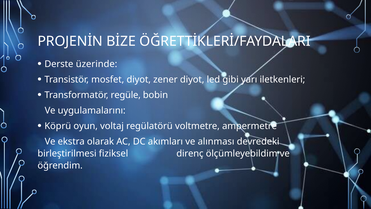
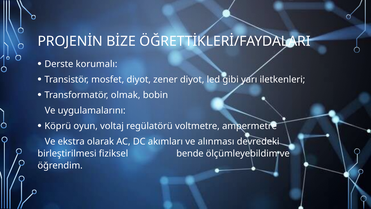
üzerinde: üzerinde -> korumalı
regüle: regüle -> olmak
direnç: direnç -> bende
